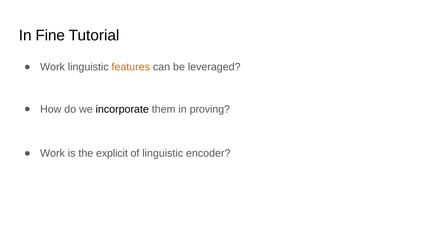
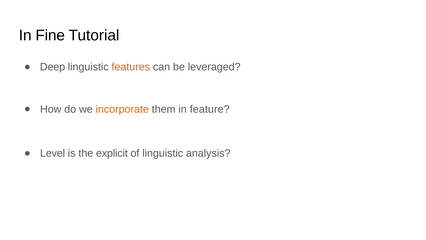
Work at (52, 67): Work -> Deep
incorporate colour: black -> orange
proving: proving -> feature
Work at (52, 153): Work -> Level
encoder: encoder -> analysis
